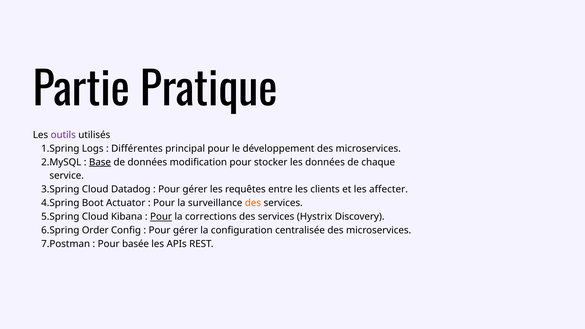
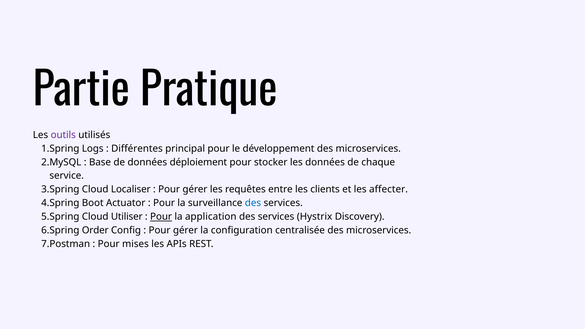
Base underline: present -> none
modification: modification -> déploiement
Datadog: Datadog -> Localiser
des at (253, 203) colour: orange -> blue
Kibana: Kibana -> Utiliser
corrections: corrections -> application
basée: basée -> mises
